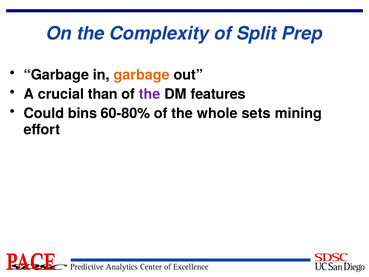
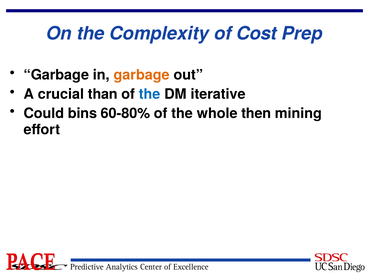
Split: Split -> Cost
the at (150, 94) colour: purple -> blue
features: features -> iterative
sets: sets -> then
